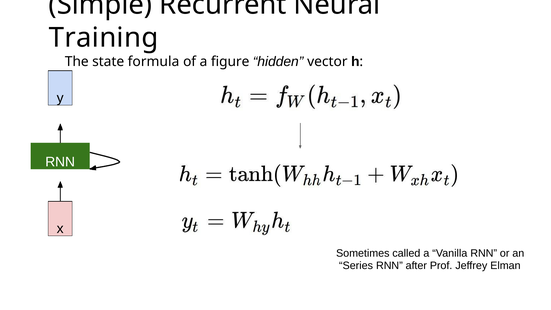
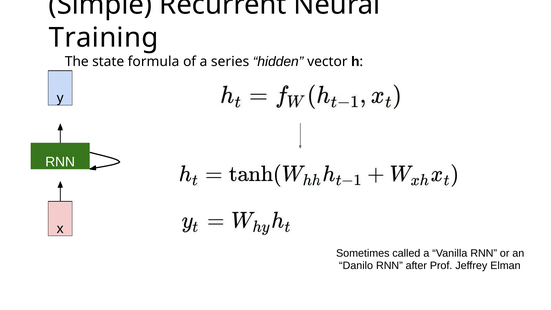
figure: figure -> series
Series: Series -> Danilo
